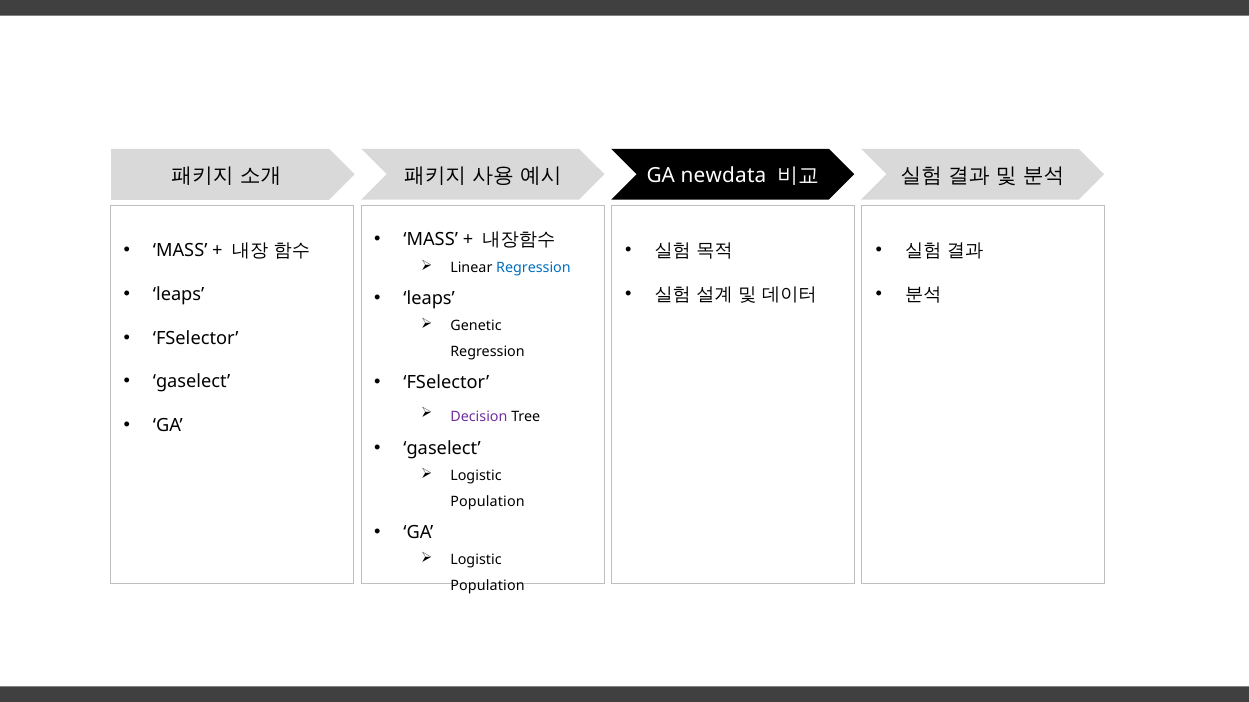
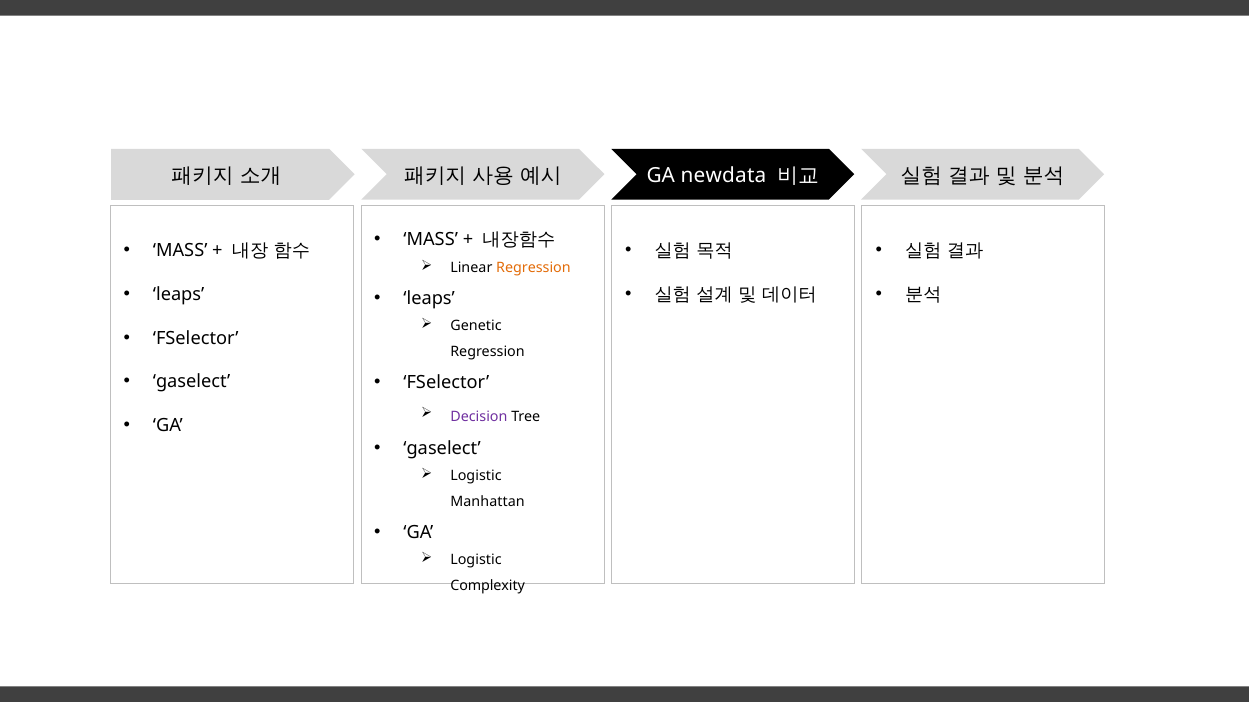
Regression at (533, 268) colour: blue -> orange
Population at (488, 502): Population -> Manhattan
Population at (488, 586): Population -> Complexity
